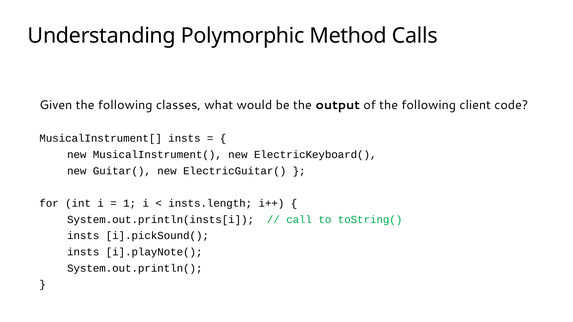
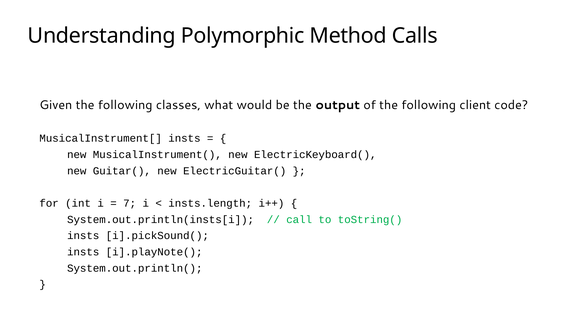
1: 1 -> 7
